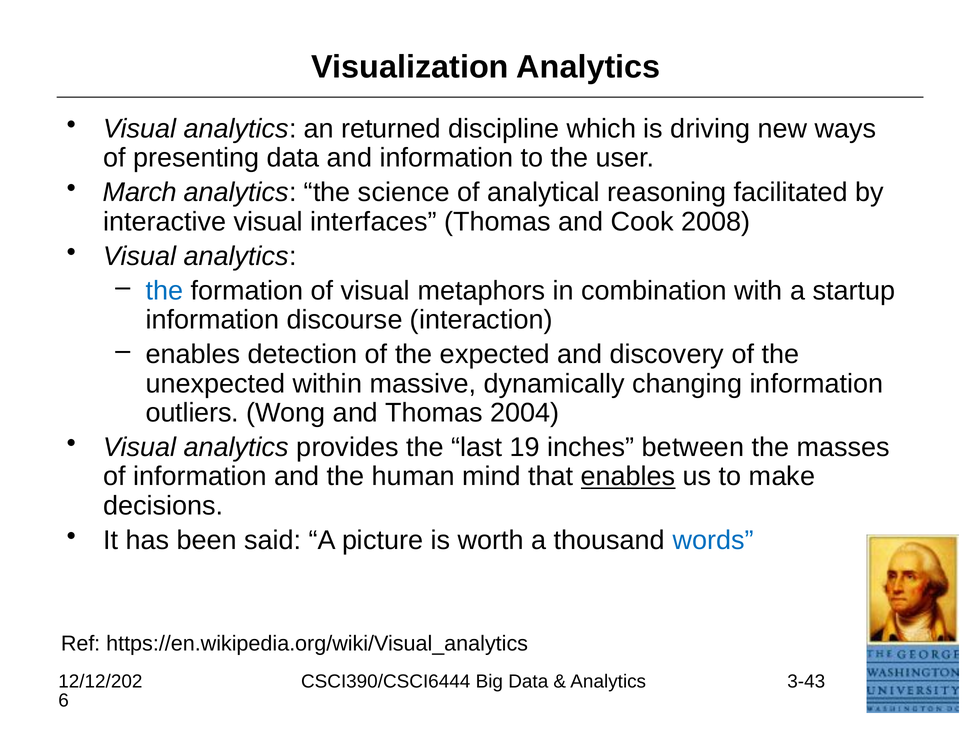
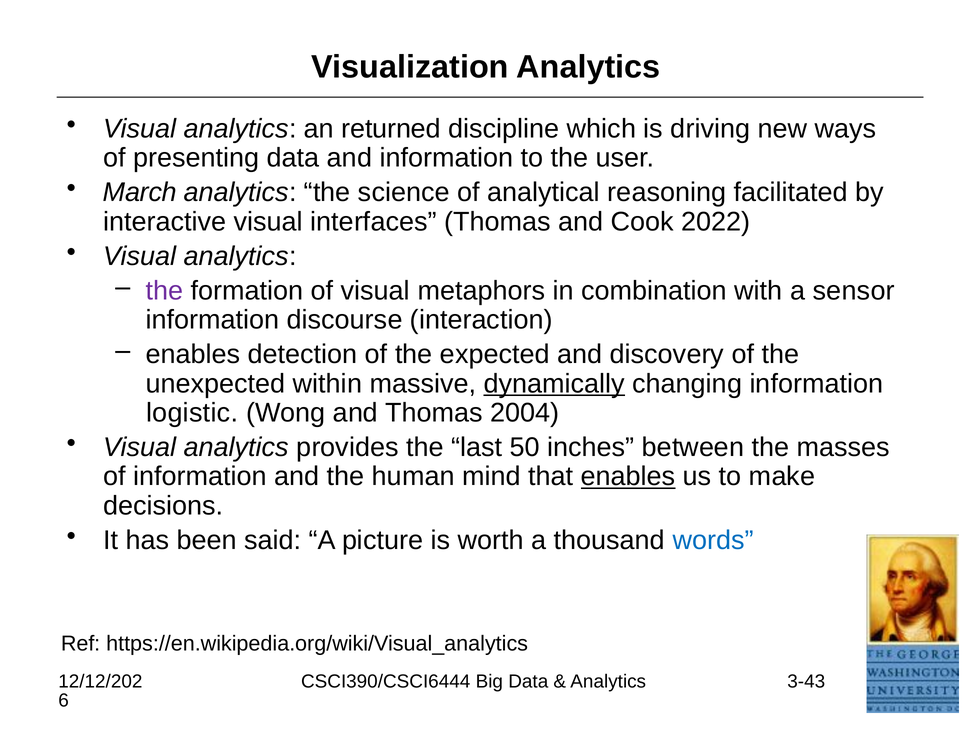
2008: 2008 -> 2022
the at (164, 291) colour: blue -> purple
startup: startup -> sensor
dynamically underline: none -> present
outliers: outliers -> logistic
19: 19 -> 50
